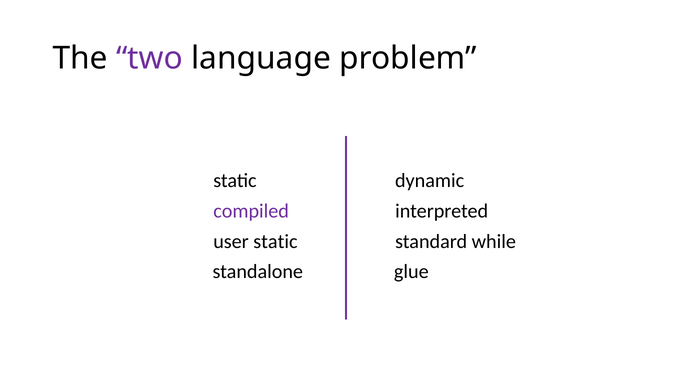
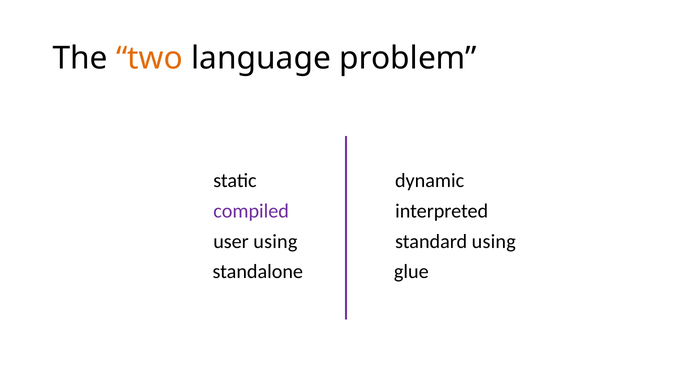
two colour: purple -> orange
user static: static -> using
standard while: while -> using
